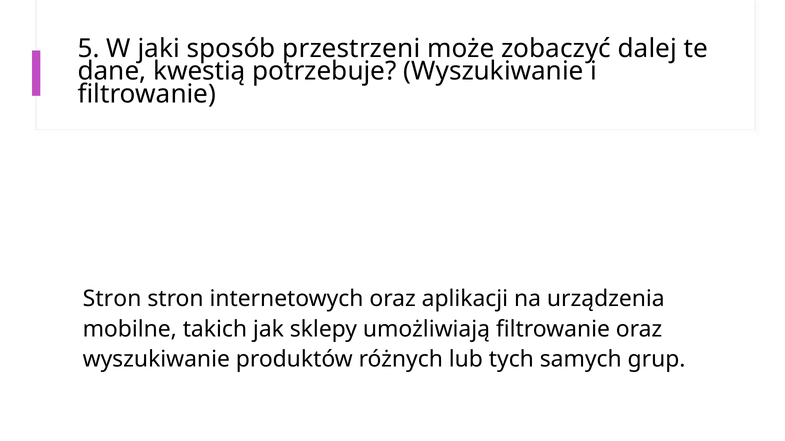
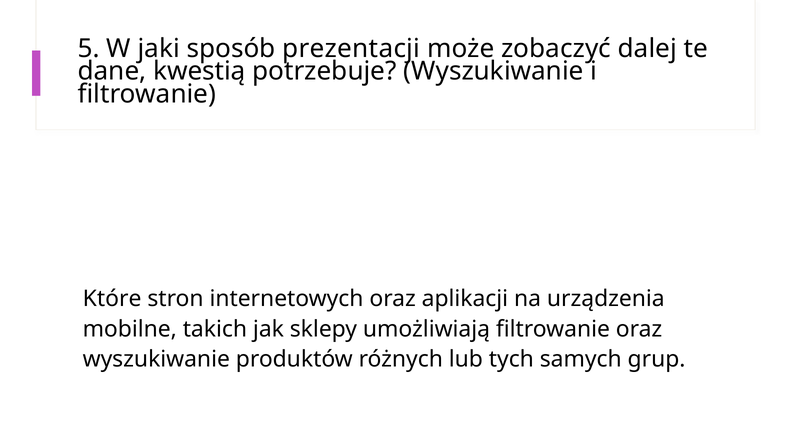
przestrzeni: przestrzeni -> prezentacji
Stron at (112, 299): Stron -> Które
